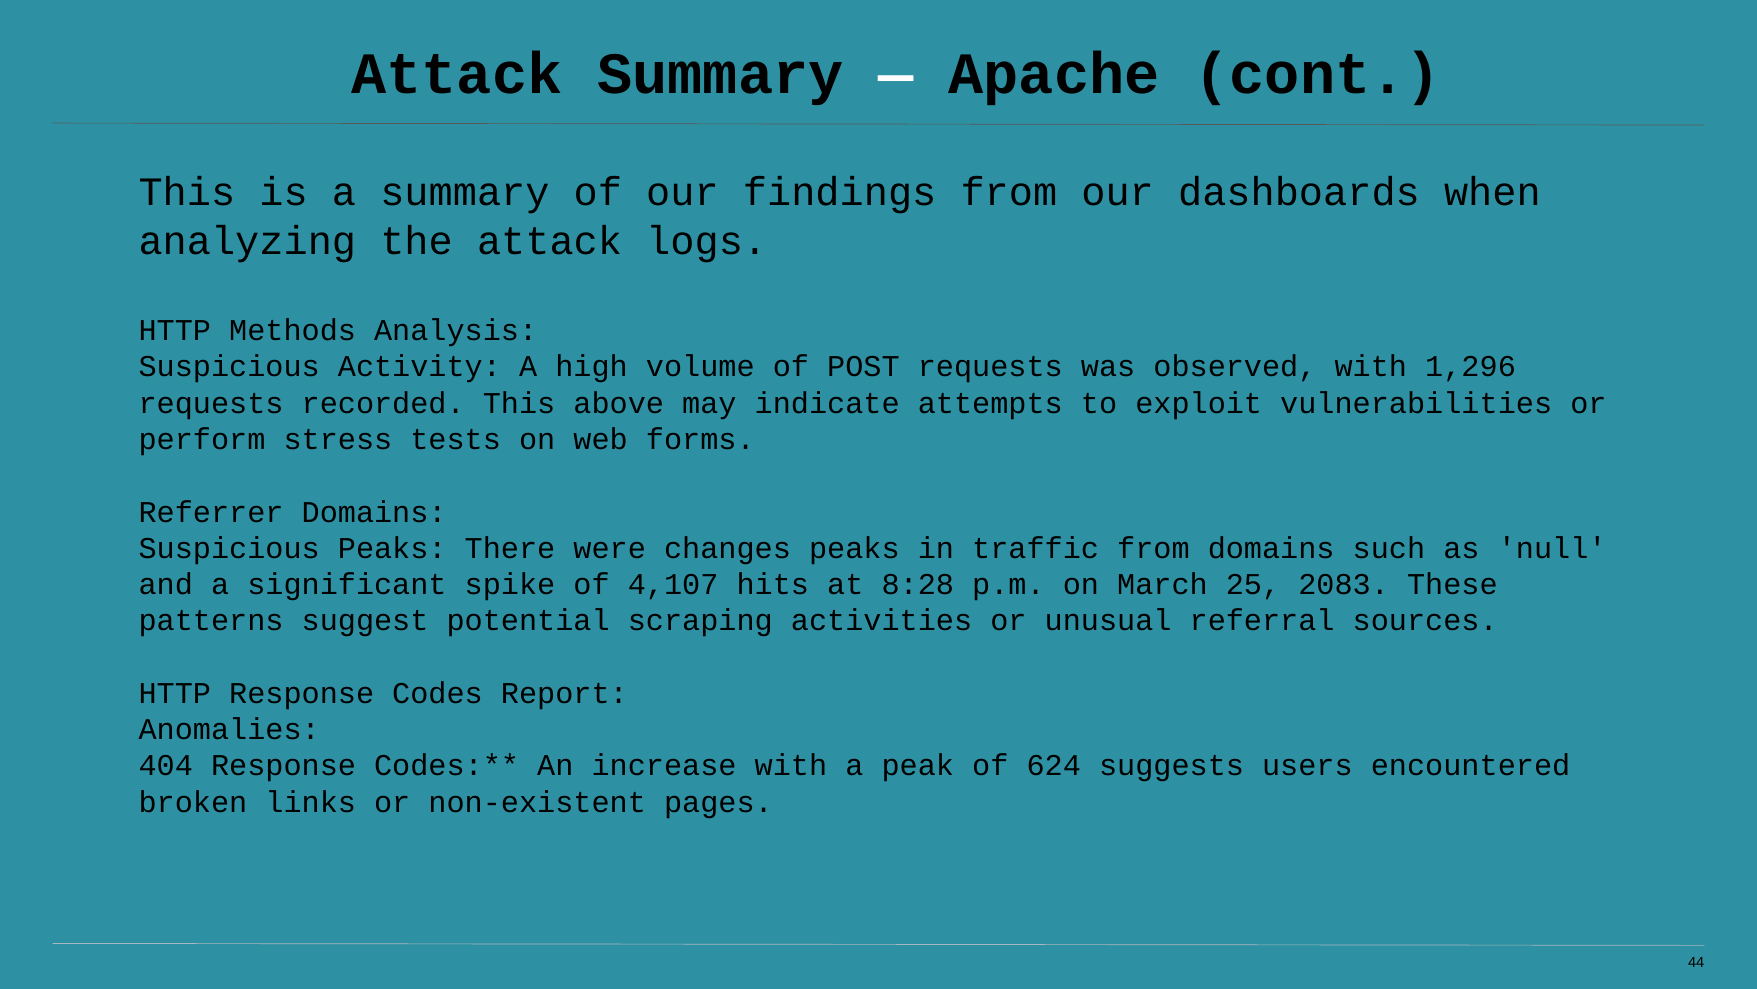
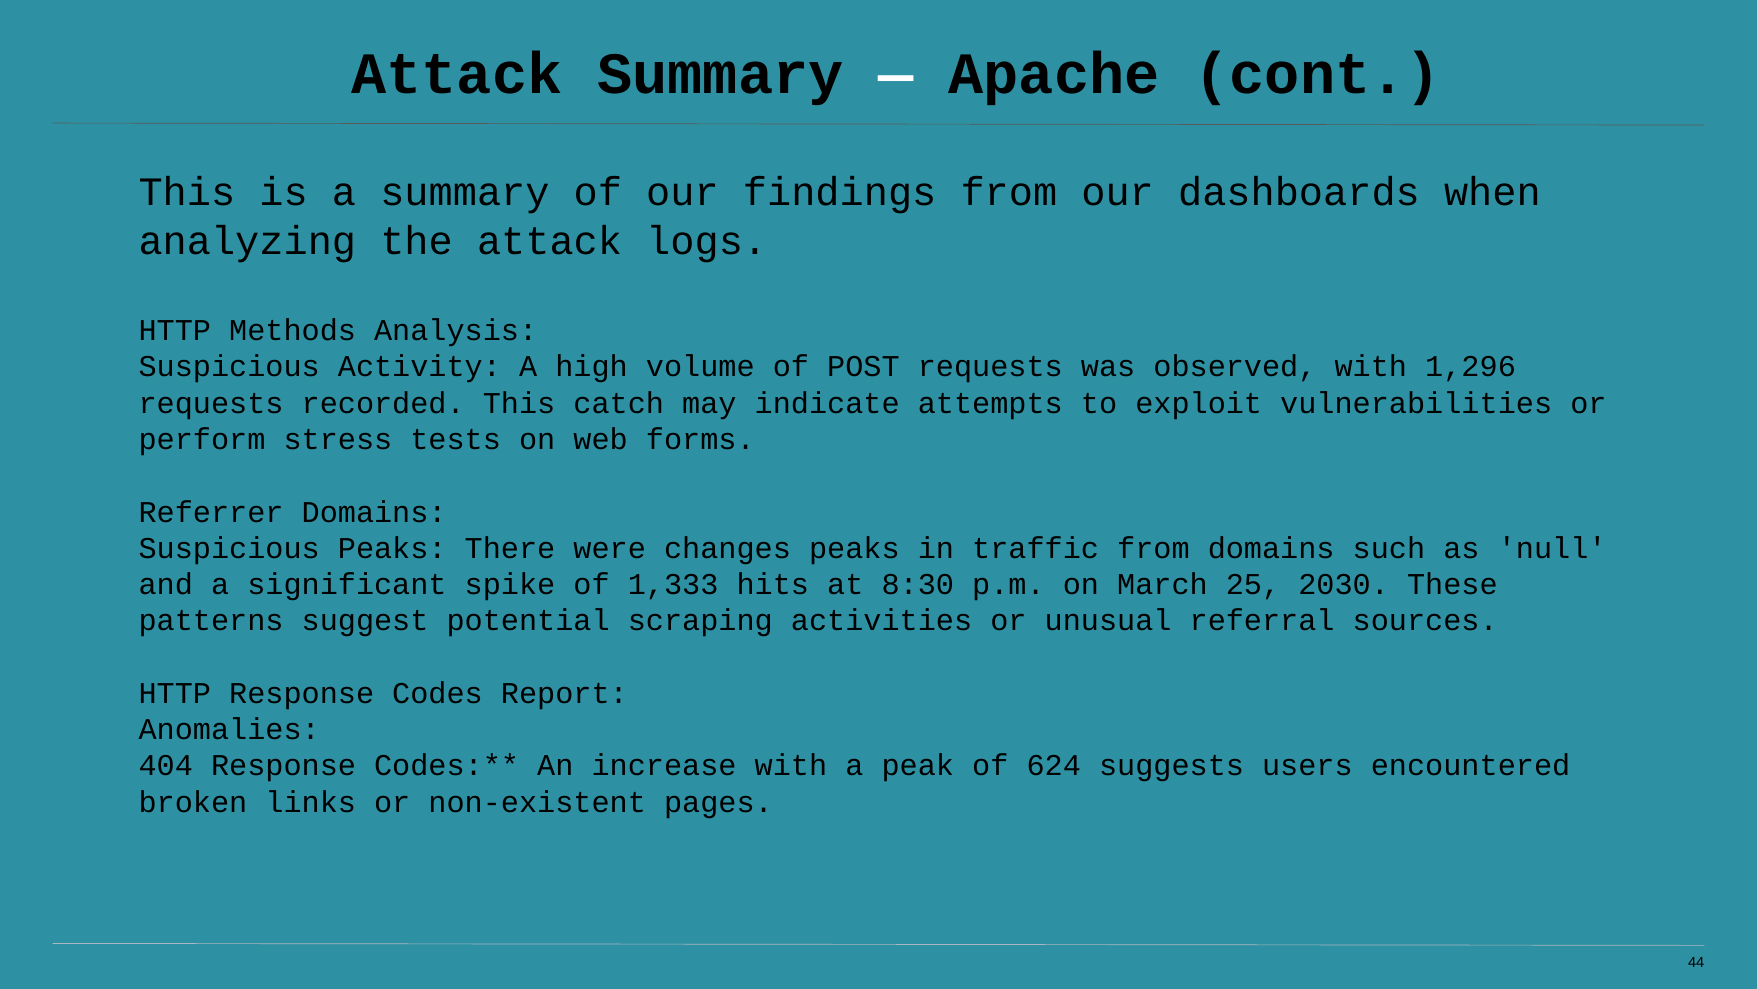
above: above -> catch
4,107: 4,107 -> 1,333
8:28: 8:28 -> 8:30
2083: 2083 -> 2030
